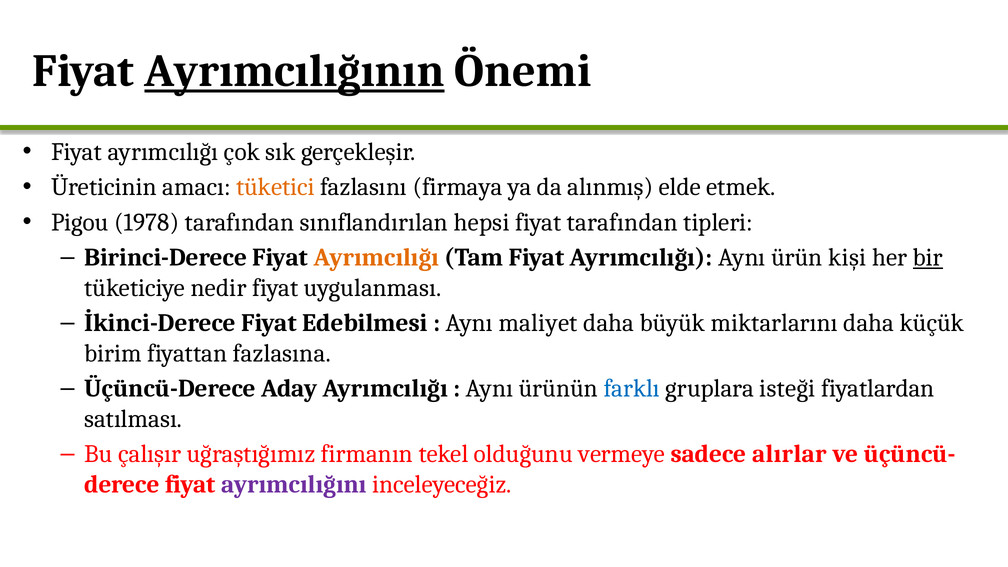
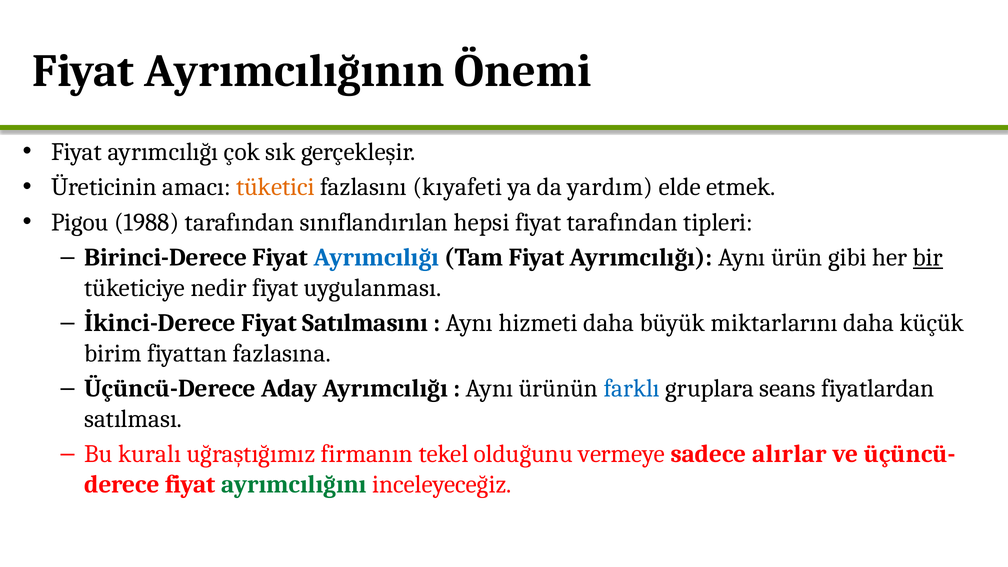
Ayrımcılığının underline: present -> none
firmaya: firmaya -> kıyafeti
alınmış: alınmış -> yardım
1978: 1978 -> 1988
Ayrımcılığı at (376, 258) colour: orange -> blue
kişi: kişi -> gibi
Edebilmesi: Edebilmesi -> Satılmasını
maliyet: maliyet -> hizmeti
isteği: isteği -> seans
çalışır: çalışır -> kuralı
ayrımcılığını colour: purple -> green
